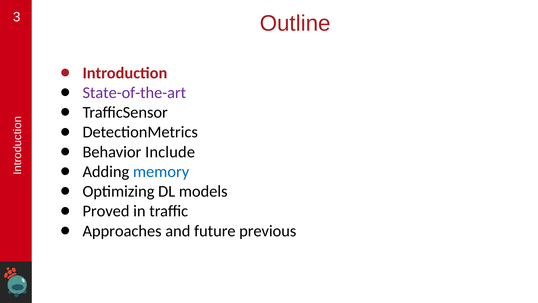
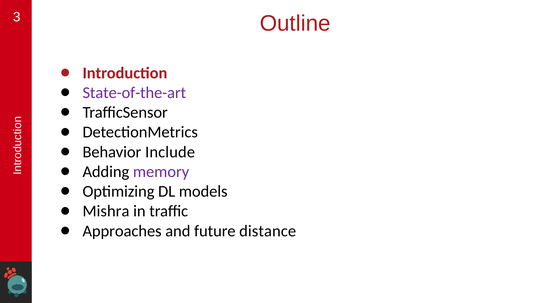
memory colour: blue -> purple
Proved: Proved -> Mishra
previous: previous -> distance
